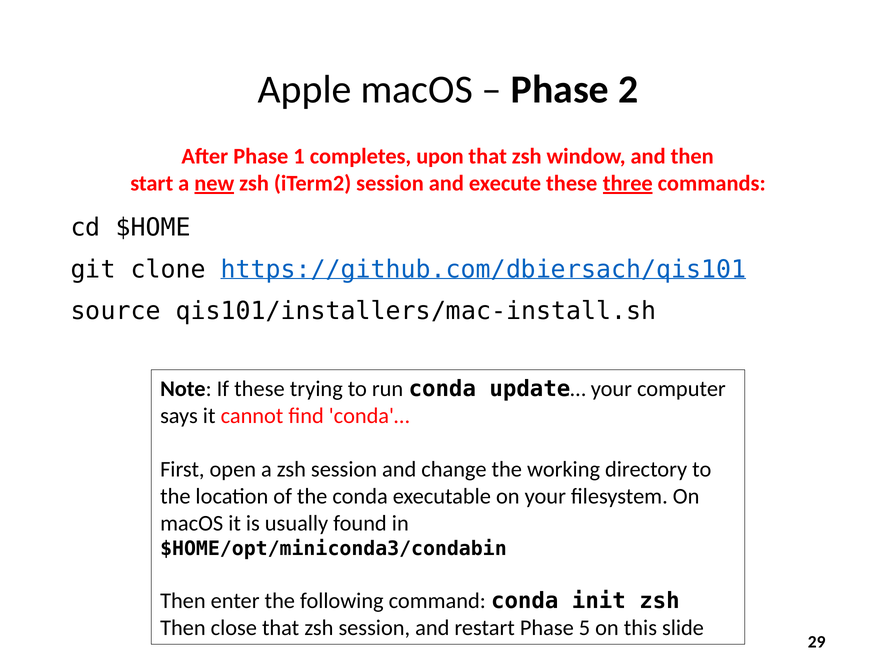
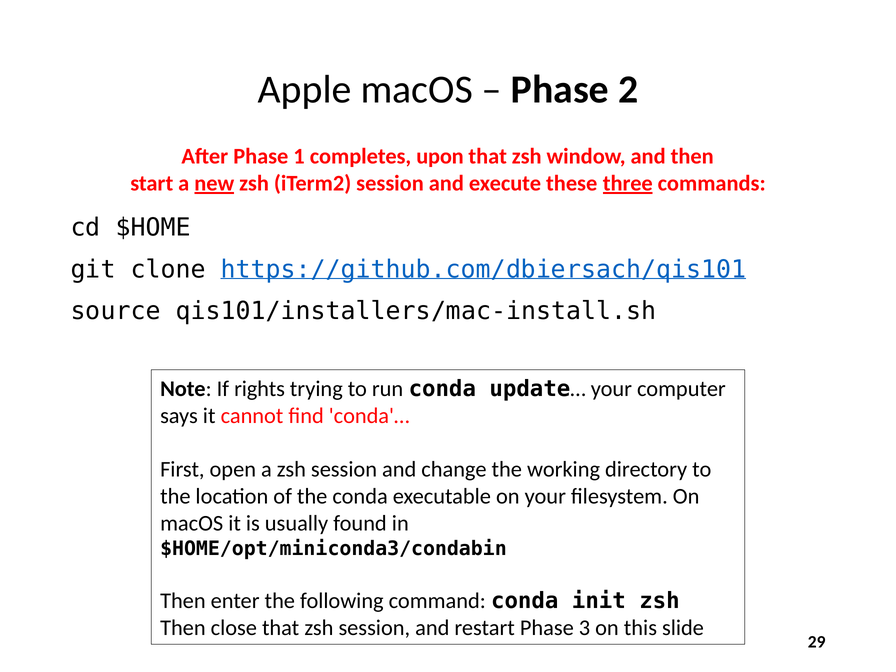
If these: these -> rights
5: 5 -> 3
